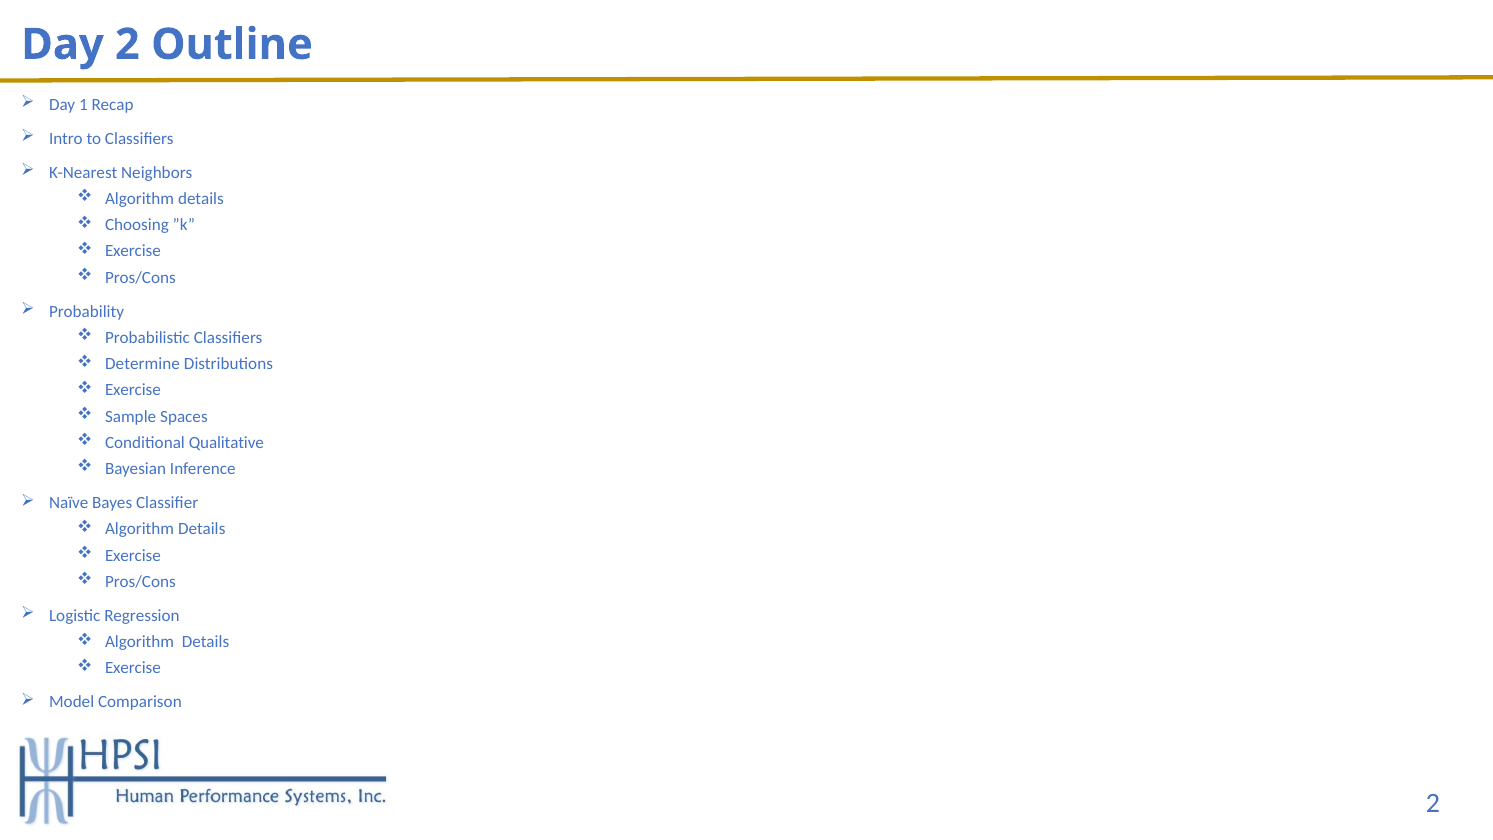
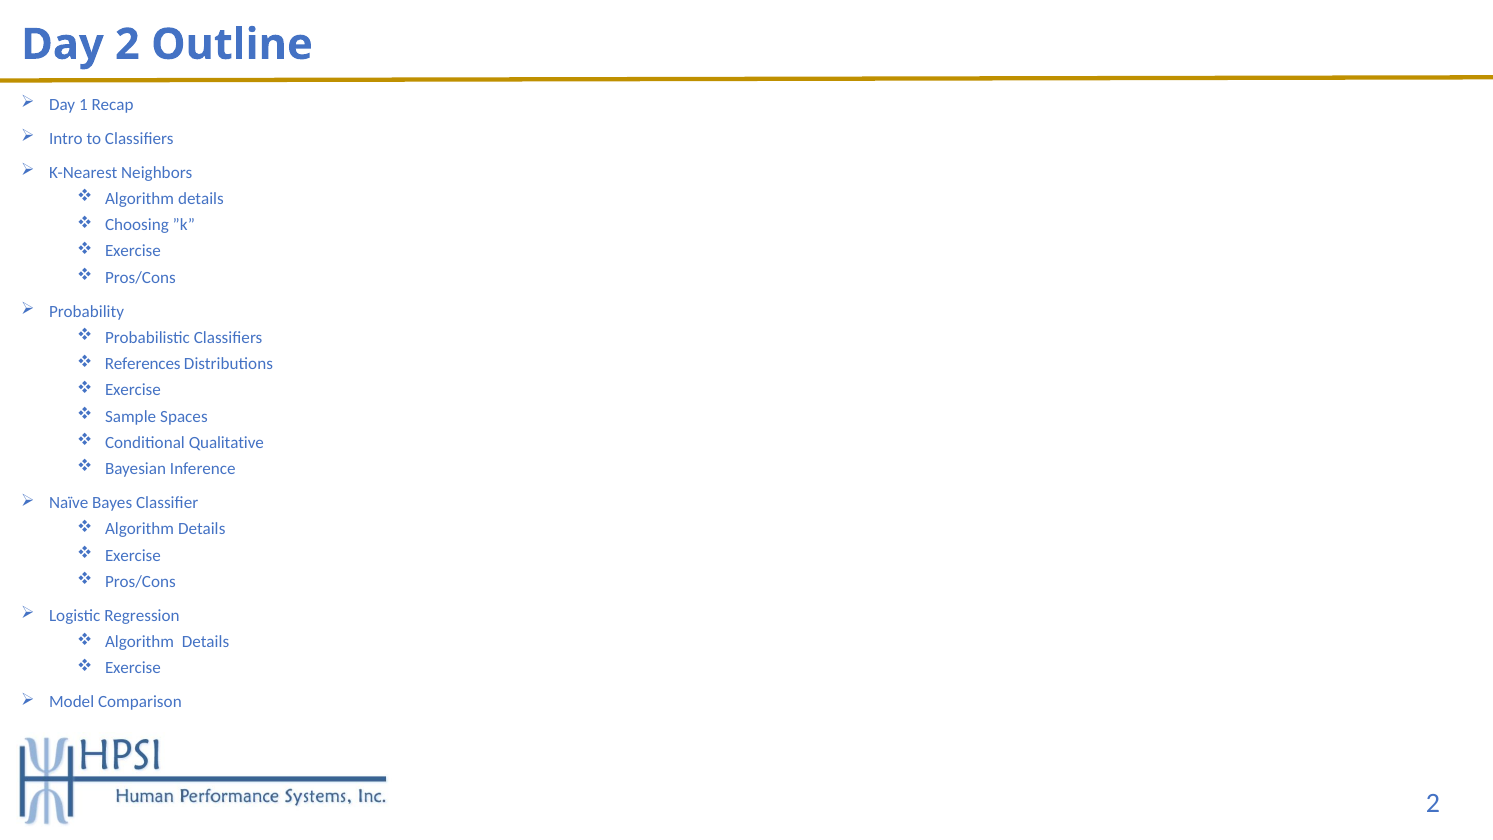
Determine: Determine -> References
